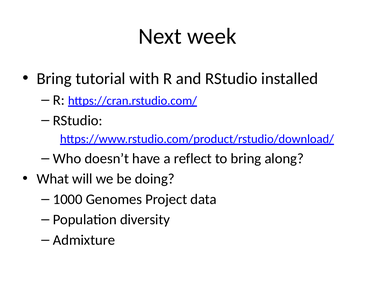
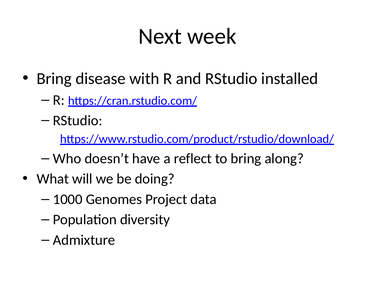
tutorial: tutorial -> disease
